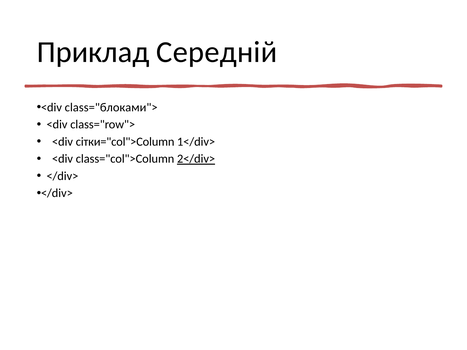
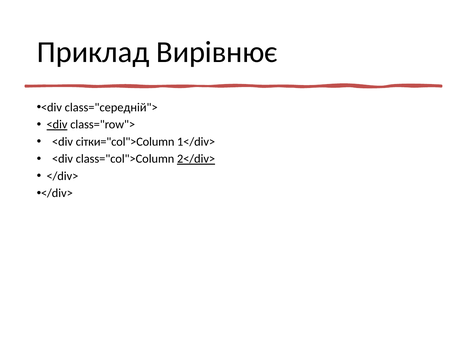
Середній: Середній -> Вирівнює
class="блоками">: class="блоками"> -> class="середній">
<div at (57, 125) underline: none -> present
